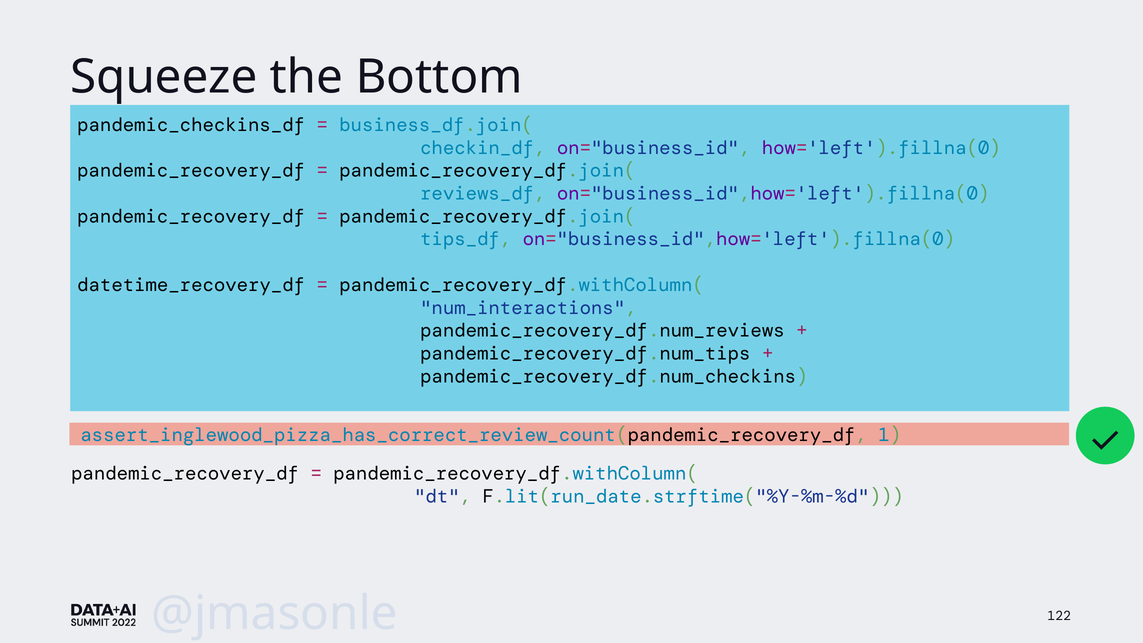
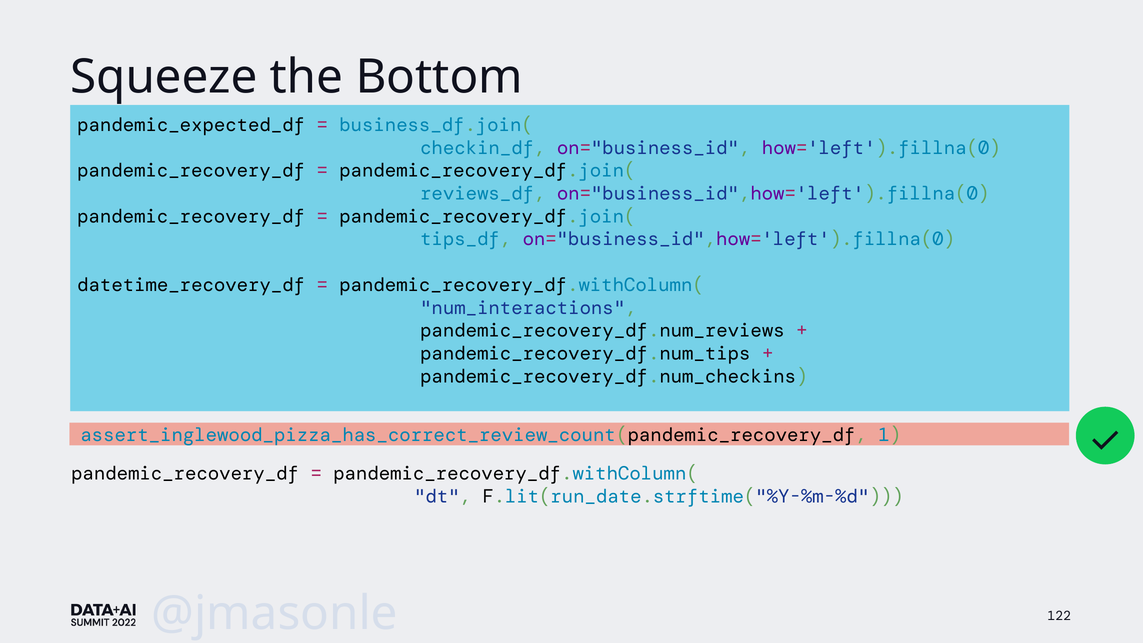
pandemic_checkins_df: pandemic_checkins_df -> pandemic_expected_df
